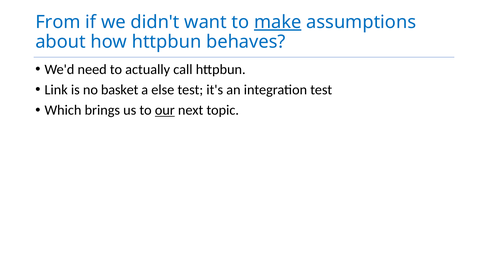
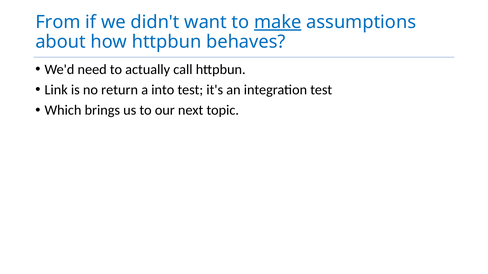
basket: basket -> return
else: else -> into
our underline: present -> none
